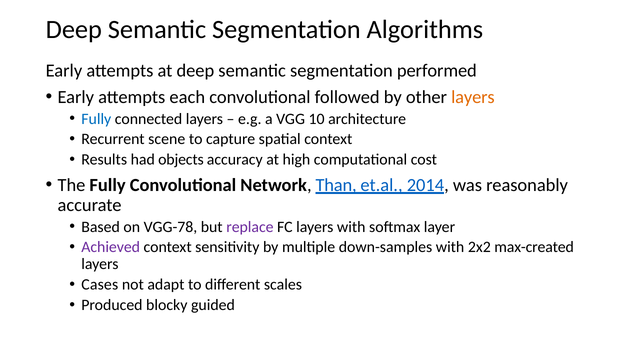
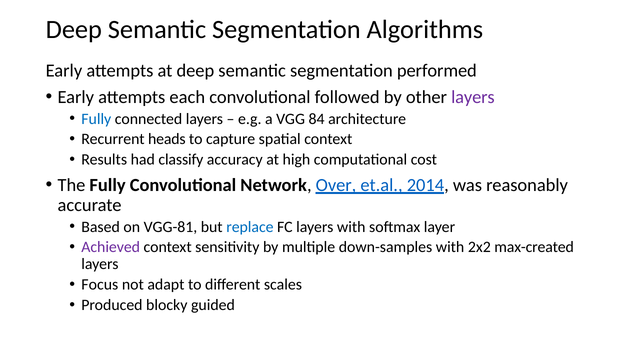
layers at (473, 97) colour: orange -> purple
10: 10 -> 84
scene: scene -> heads
objects: objects -> classify
Than: Than -> Over
VGG-78: VGG-78 -> VGG-81
replace colour: purple -> blue
Cases: Cases -> Focus
